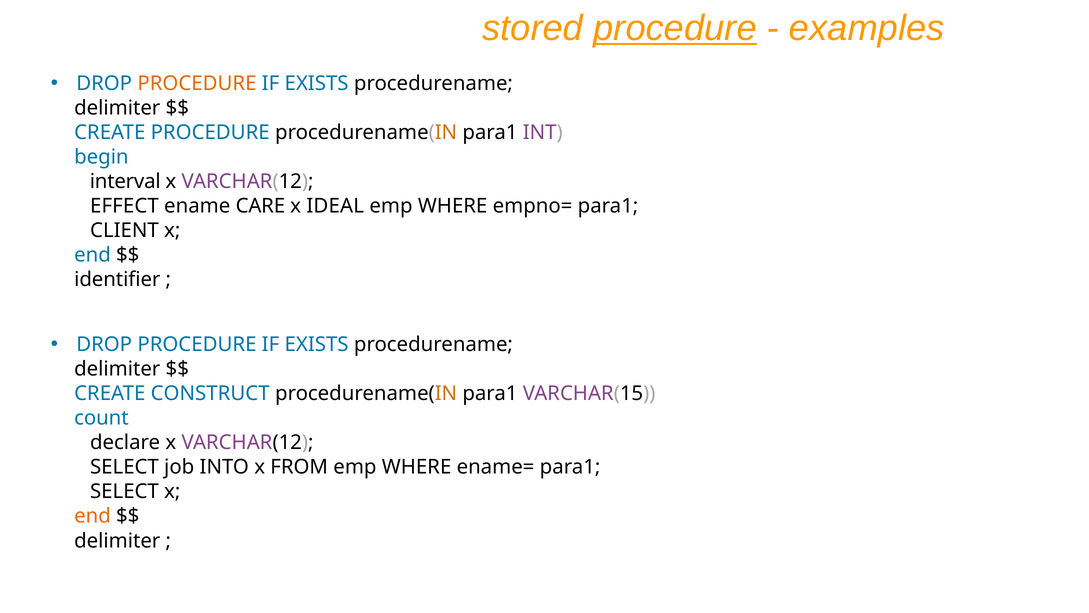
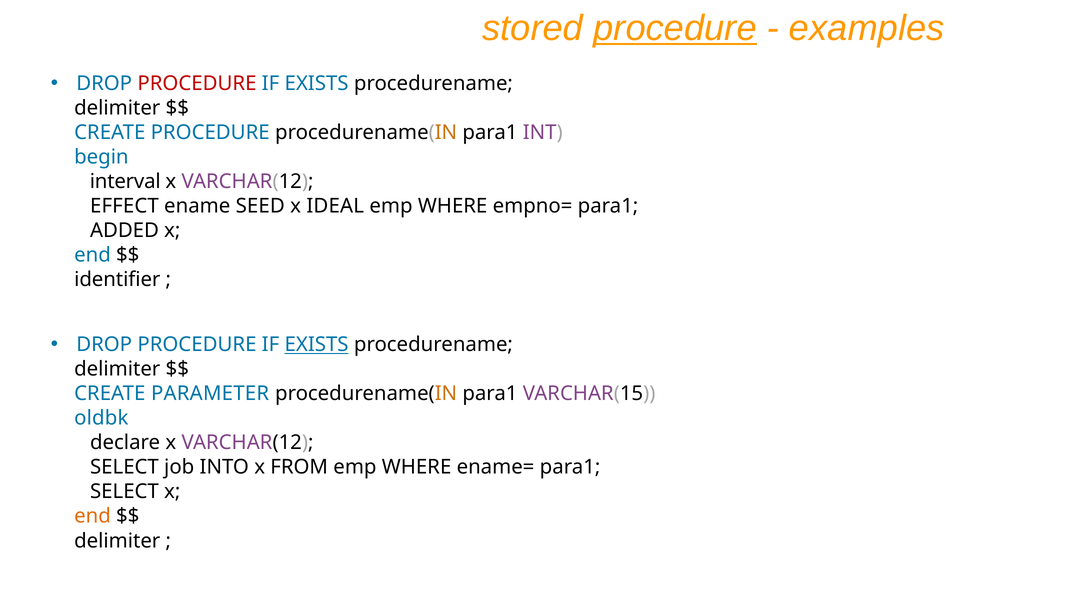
PROCEDURE at (197, 83) colour: orange -> red
CARE: CARE -> SEED
CLIENT: CLIENT -> ADDED
EXISTS at (317, 344) underline: none -> present
CONSTRUCT: CONSTRUCT -> PARAMETER
count: count -> oldbk
